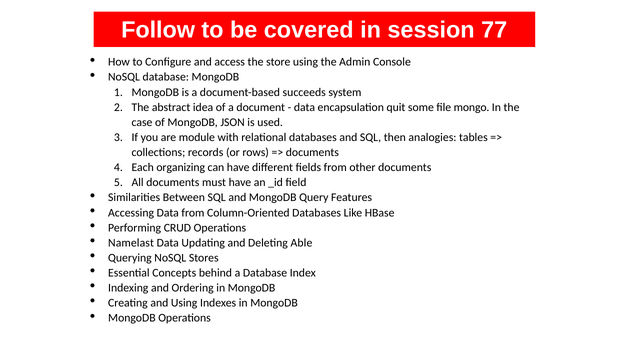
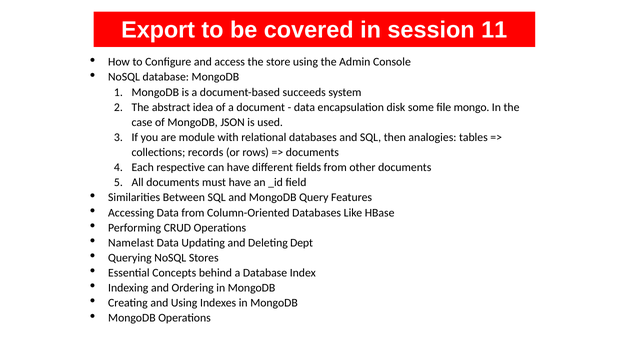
Follow: Follow -> Export
77: 77 -> 11
quit: quit -> disk
organizing: organizing -> respective
Able: Able -> Dept
